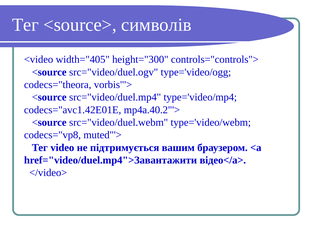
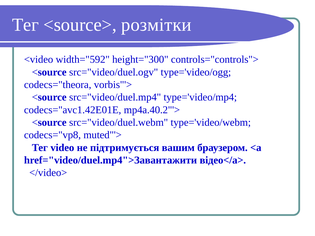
символів: символів -> розмітки
width="405: width="405 -> width="592
